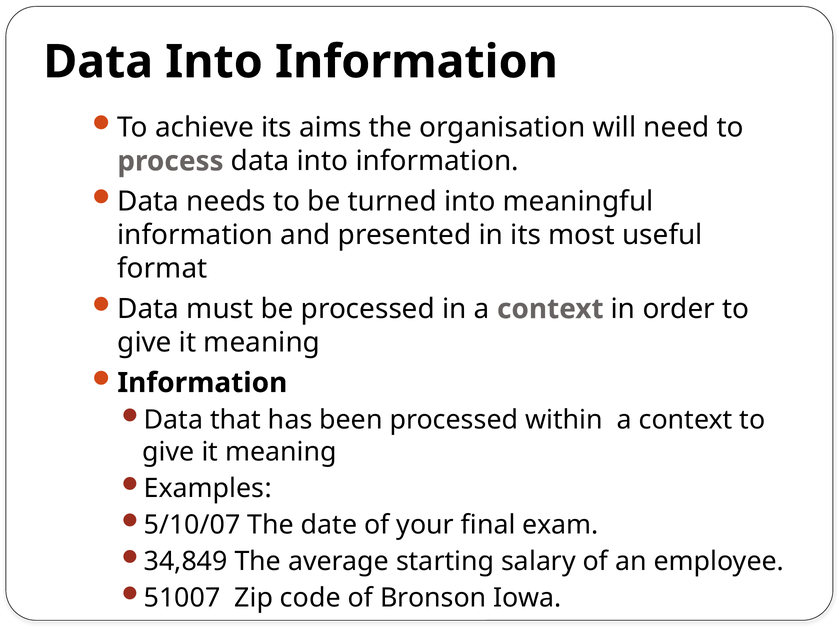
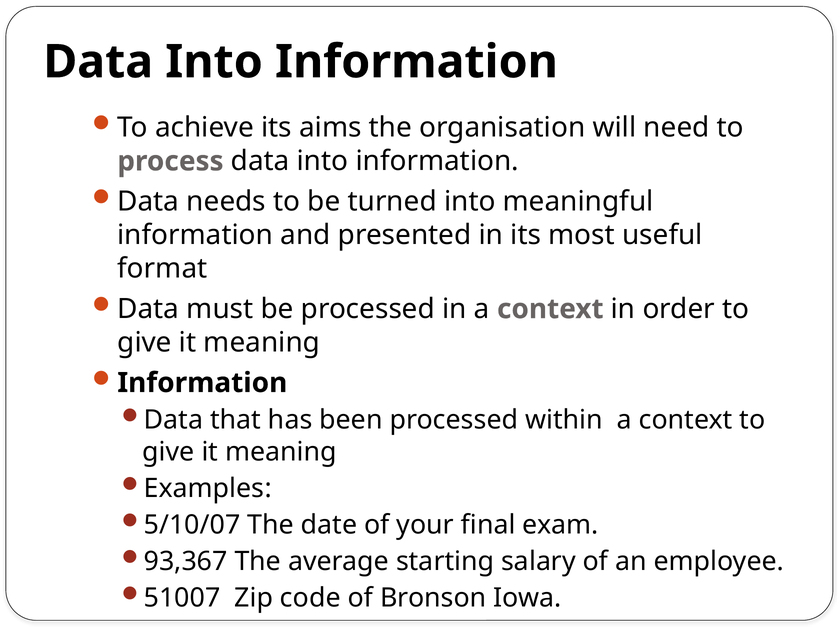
34,849: 34,849 -> 93,367
